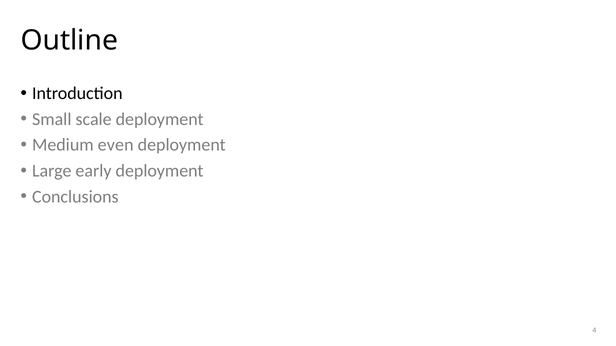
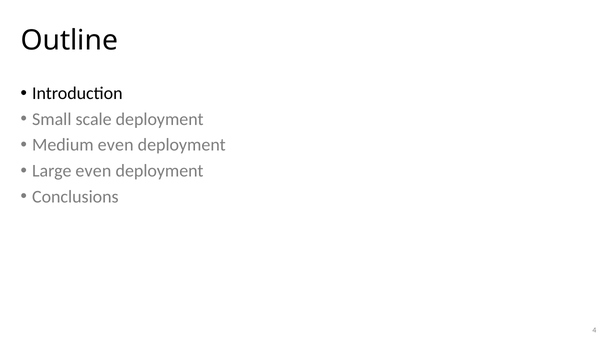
Large early: early -> even
